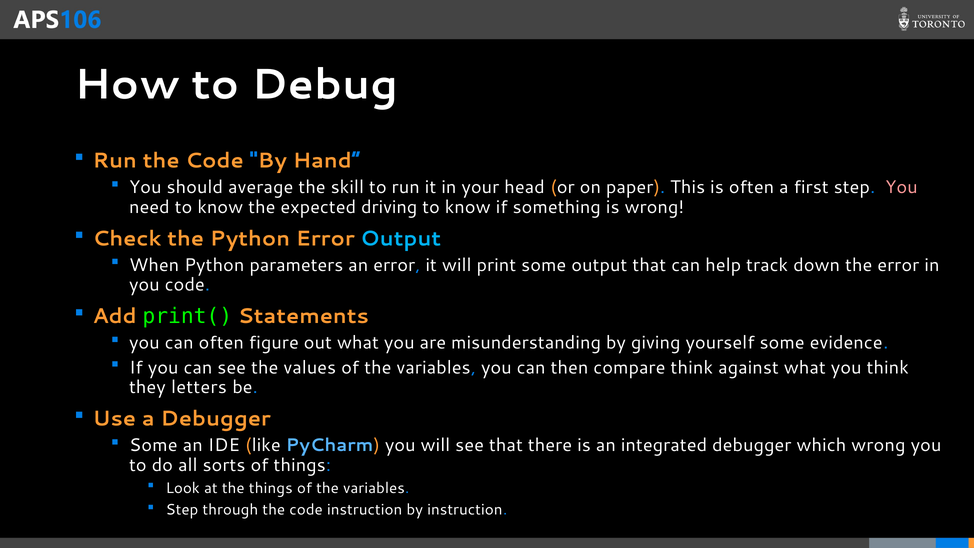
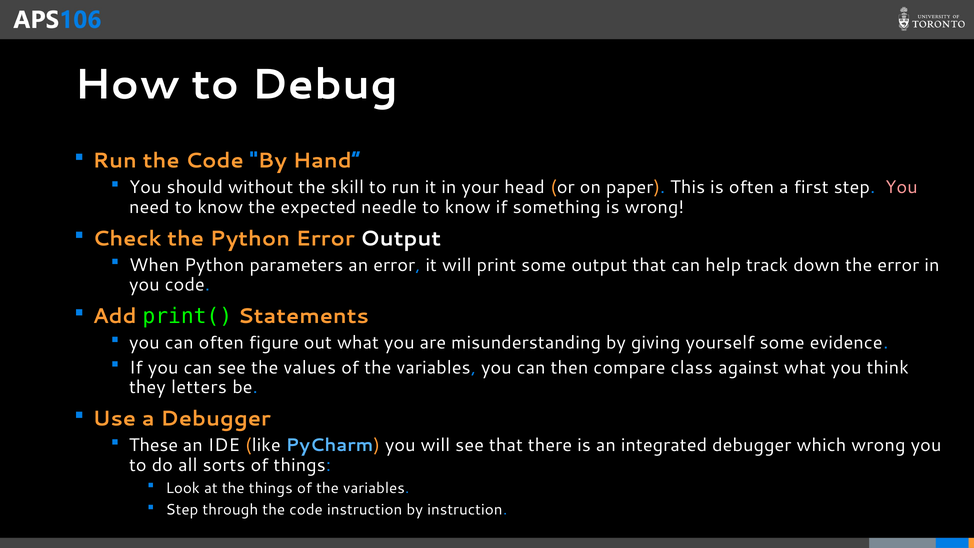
average: average -> without
driving: driving -> needle
Output at (401, 239) colour: light blue -> white
compare think: think -> class
Some at (153, 445): Some -> These
